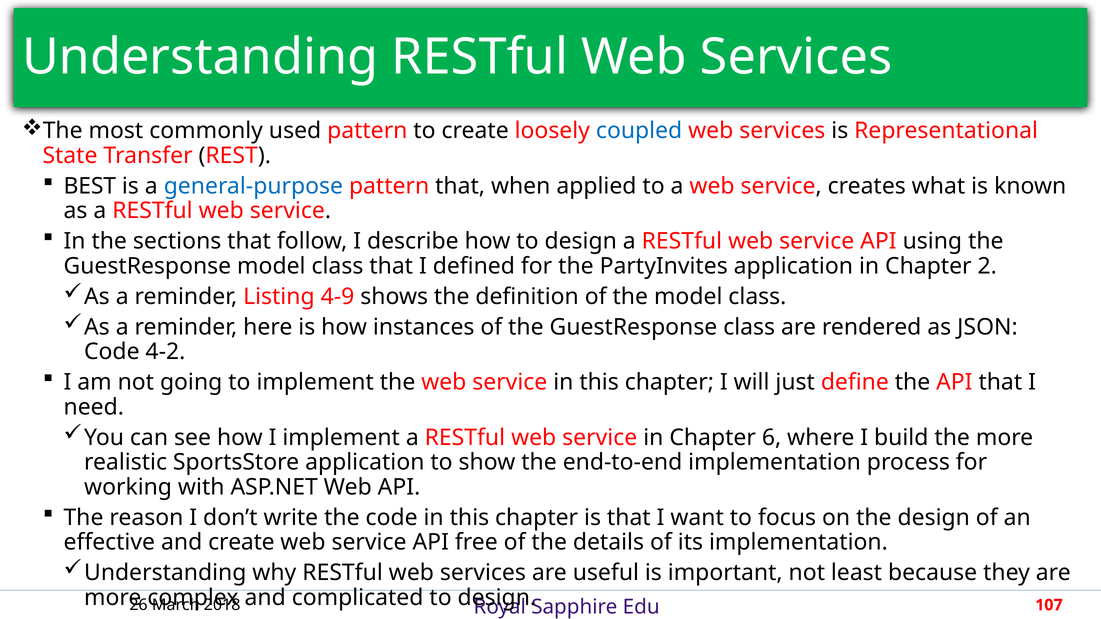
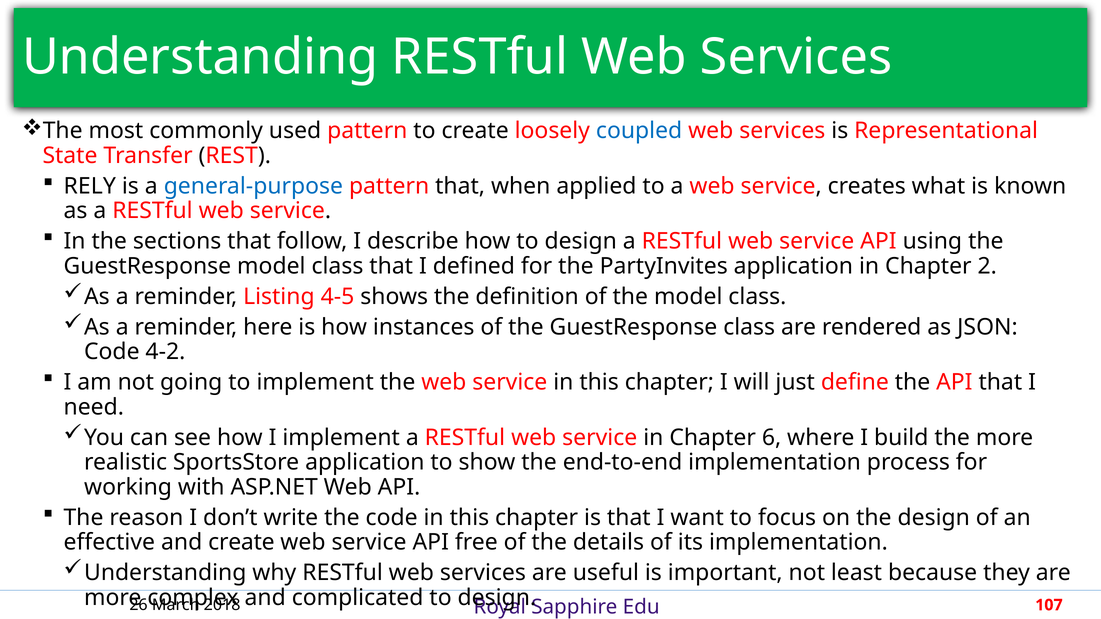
BEST: BEST -> RELY
4-9: 4-9 -> 4-5
